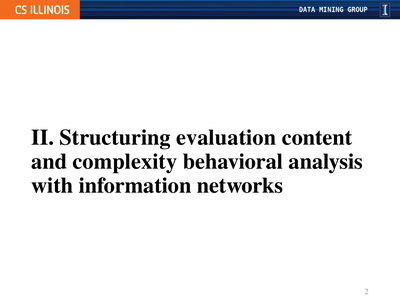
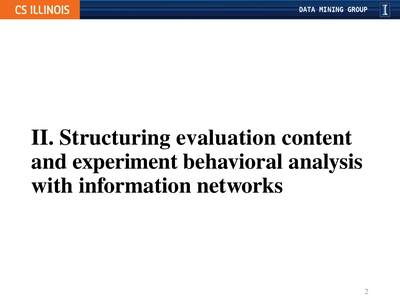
complexity: complexity -> experiment
